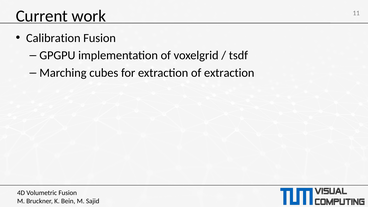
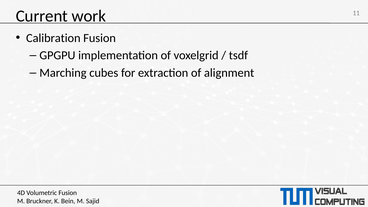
of extraction: extraction -> alignment
